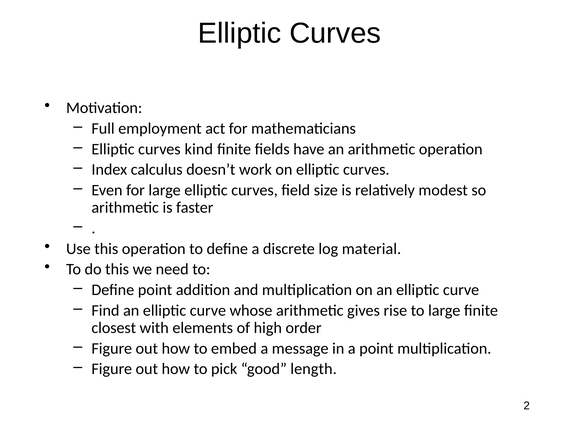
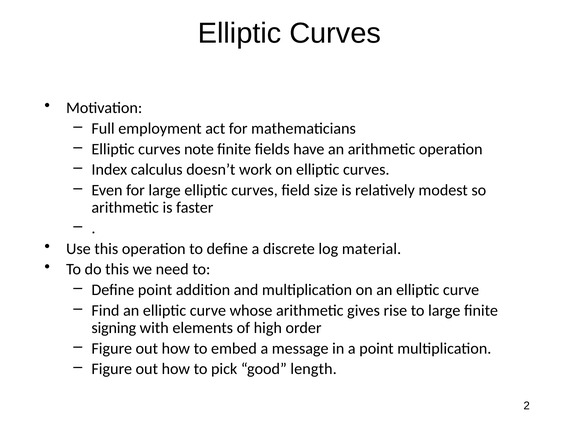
kind: kind -> note
closest: closest -> signing
